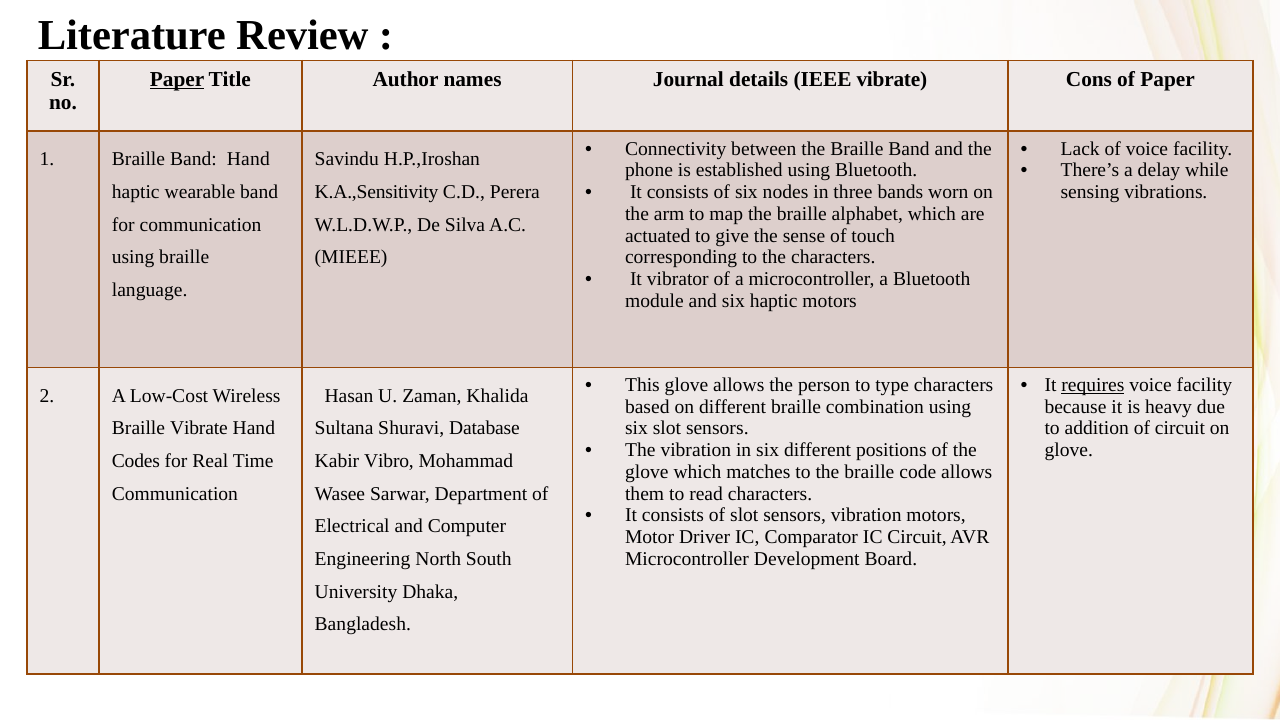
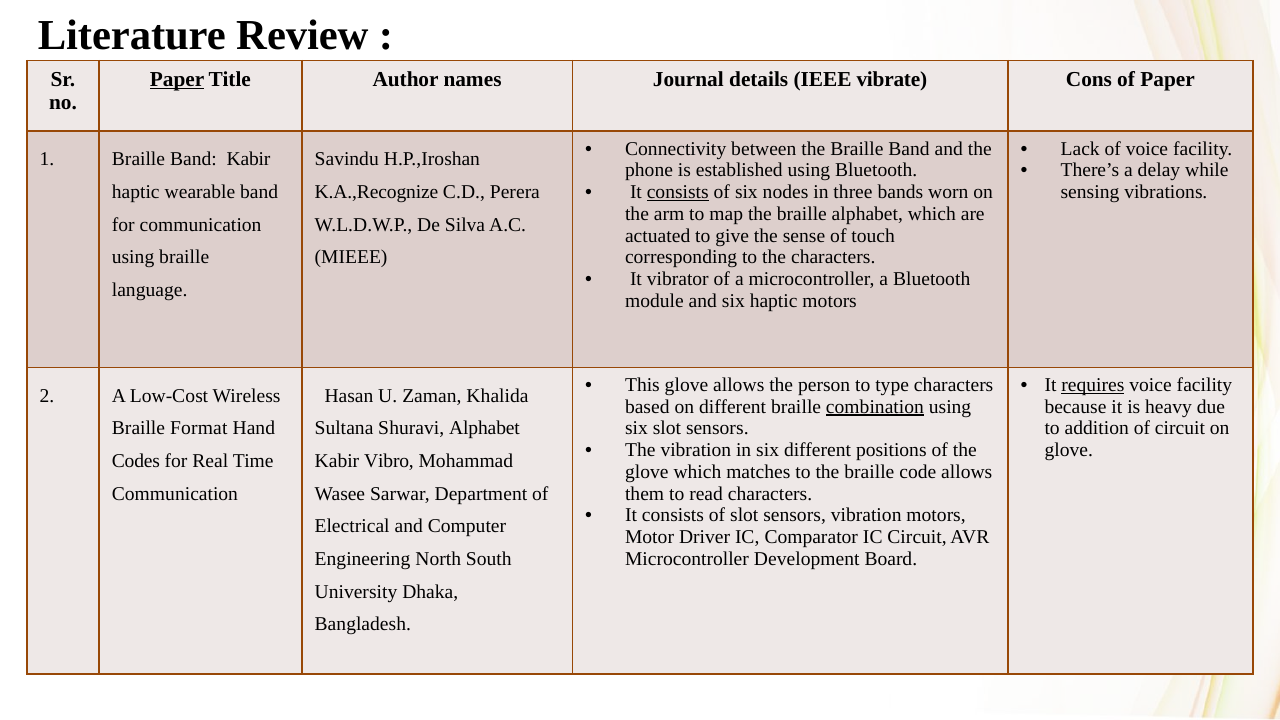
Band Hand: Hand -> Kabir
K.A.,Sensitivity: K.A.,Sensitivity -> K.A.,Recognize
consists at (678, 192) underline: none -> present
combination underline: none -> present
Braille Vibrate: Vibrate -> Format
Shuravi Database: Database -> Alphabet
